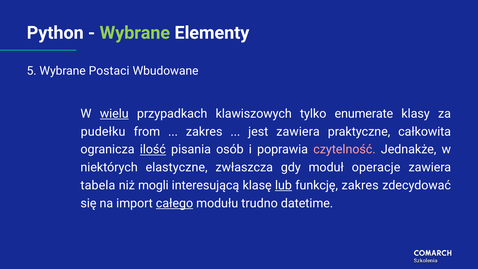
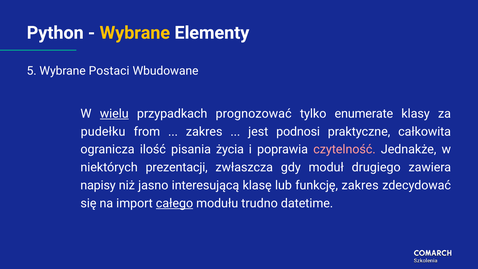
Wybrane at (135, 33) colour: light green -> yellow
klawiszowych: klawiszowych -> prognozować
jest zawiera: zawiera -> podnosi
ilość underline: present -> none
osób: osób -> życia
elastyczne: elastyczne -> prezentacji
operacje: operacje -> drugiego
tabela: tabela -> napisy
mogli: mogli -> jasno
lub underline: present -> none
